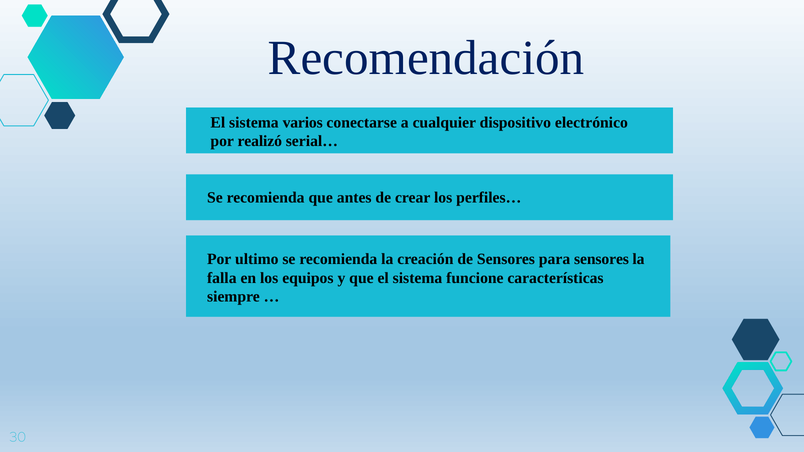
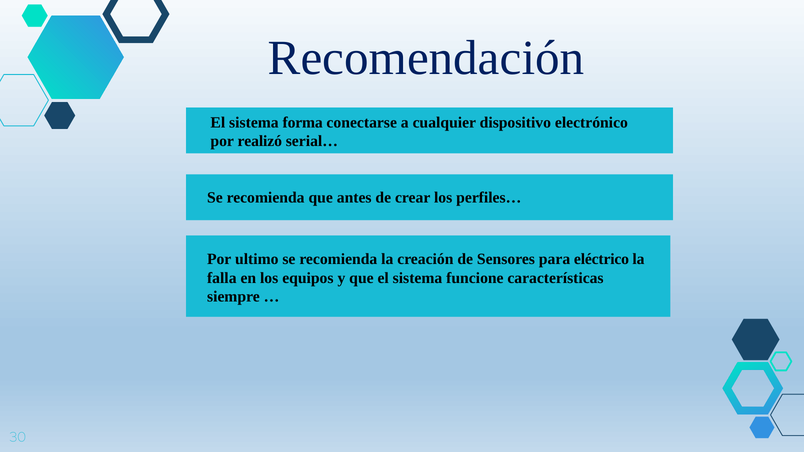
varios: varios -> forma
para sensores: sensores -> eléctrico
